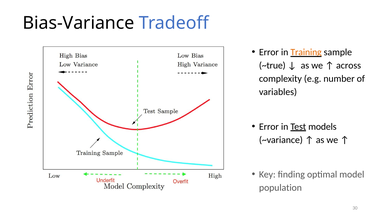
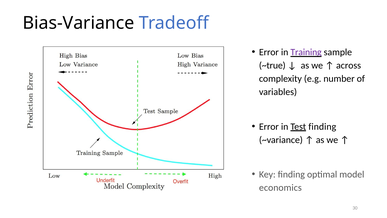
Training colour: orange -> purple
Test models: models -> finding
population: population -> economics
